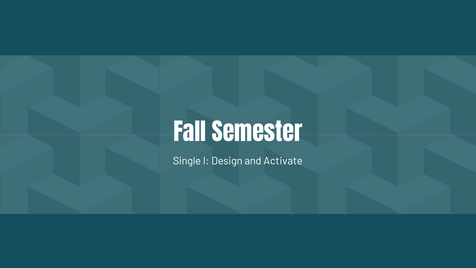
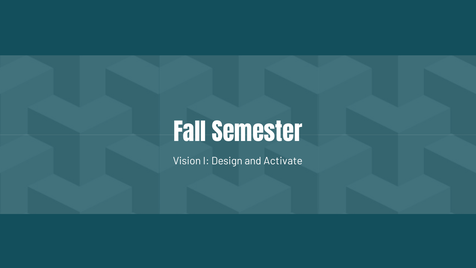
Single: Single -> Vision
